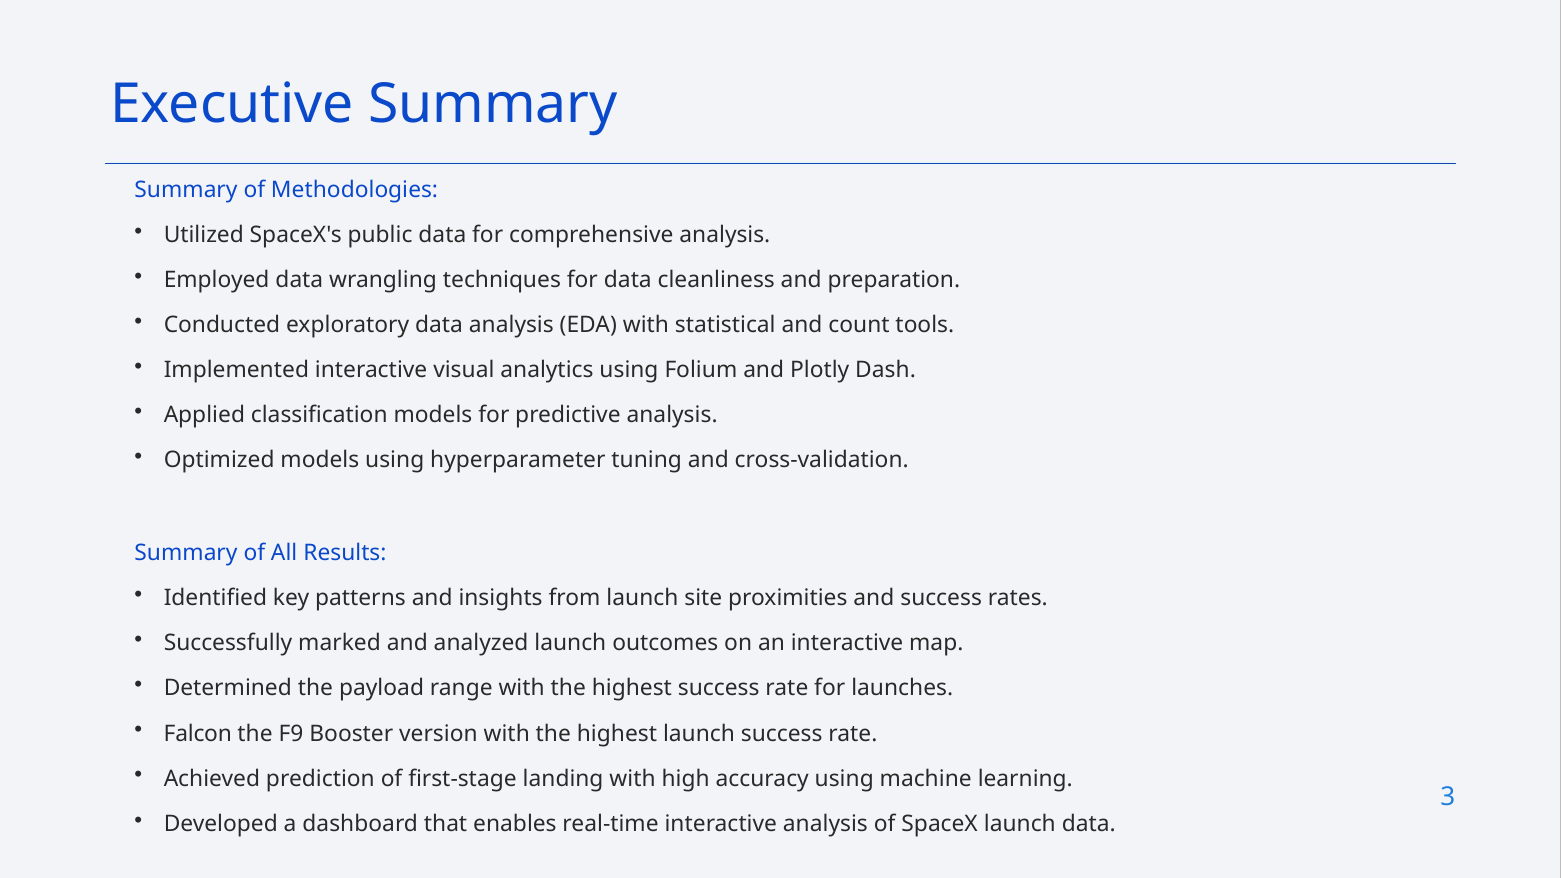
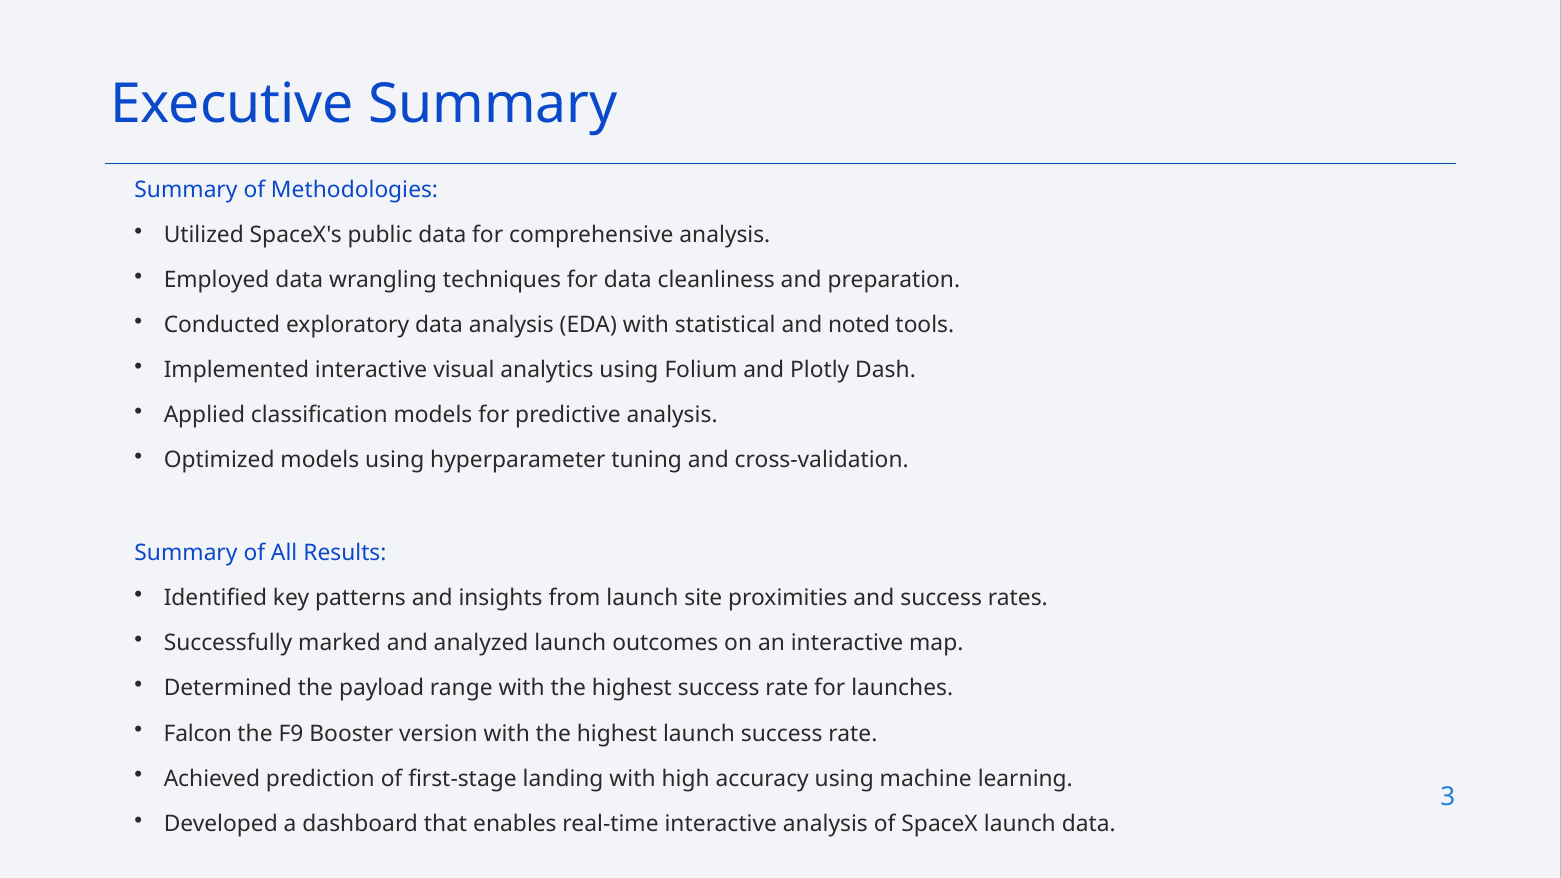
count: count -> noted
